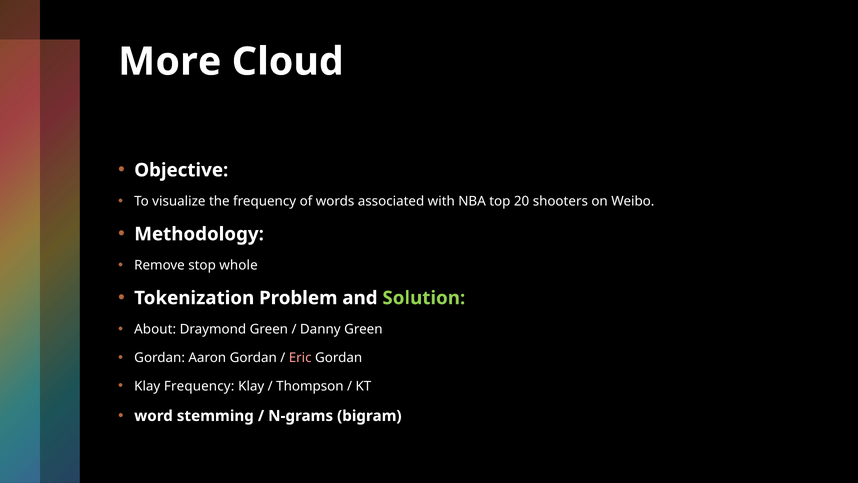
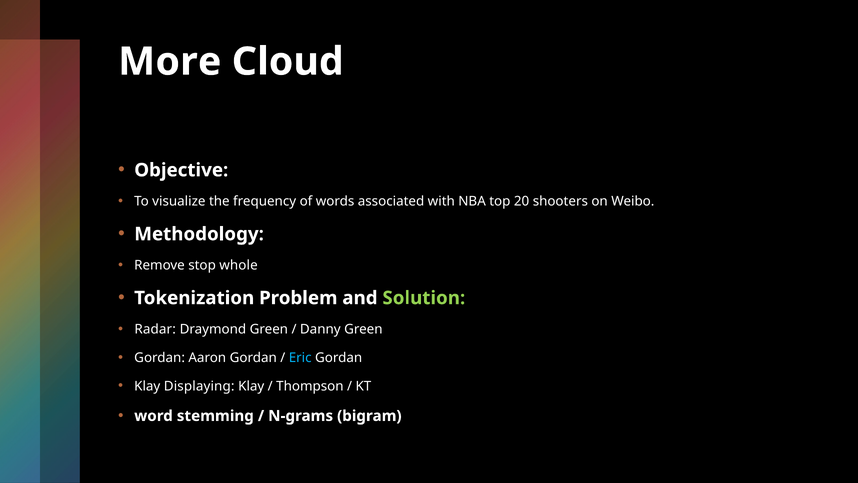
About: About -> Radar
Eric colour: pink -> light blue
Klay Frequency: Frequency -> Displaying
